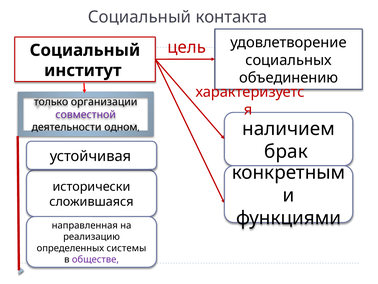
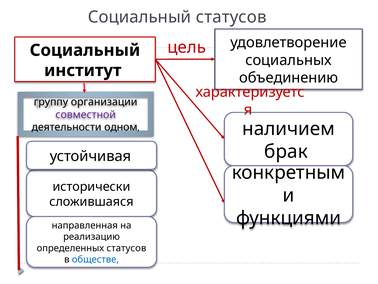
Социальный контакта: контакта -> статусов
только: только -> группу
определенных системы: системы -> статусов
обществе colour: purple -> blue
